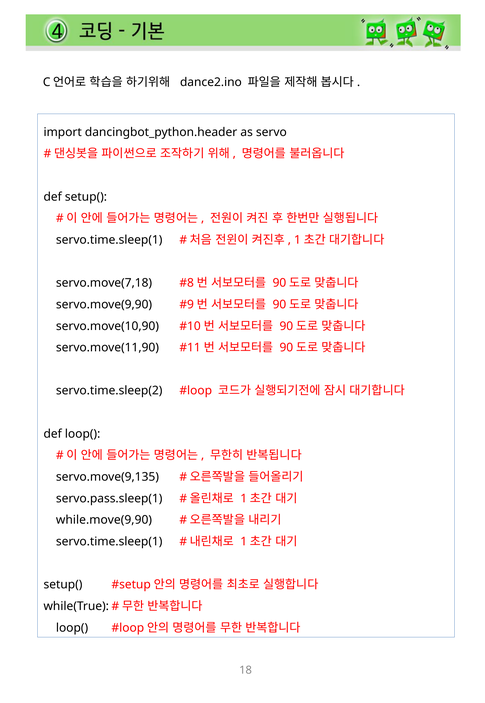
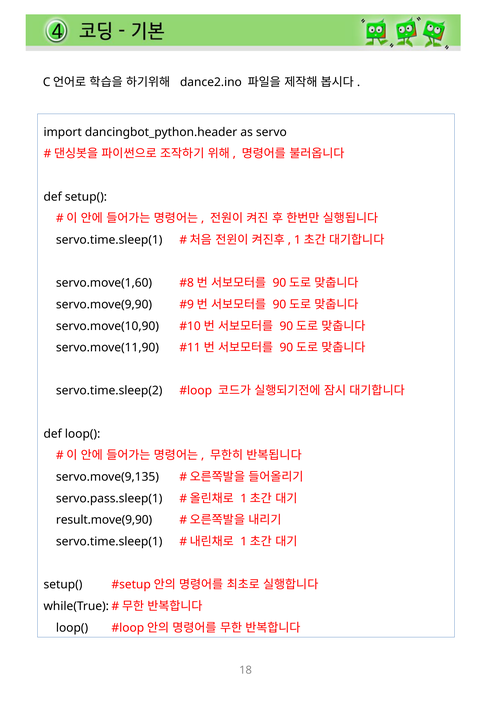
servo.move(7,18: servo.move(7,18 -> servo.move(1,60
while.move(9,90: while.move(9,90 -> result.move(9,90
